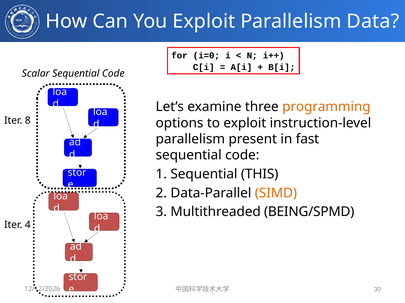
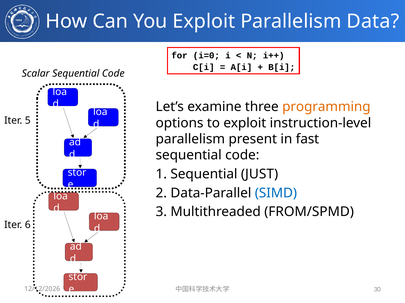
8: 8 -> 5
THIS: THIS -> JUST
SIMD colour: orange -> blue
BEING/SPMD: BEING/SPMD -> FROM/SPMD
4: 4 -> 6
